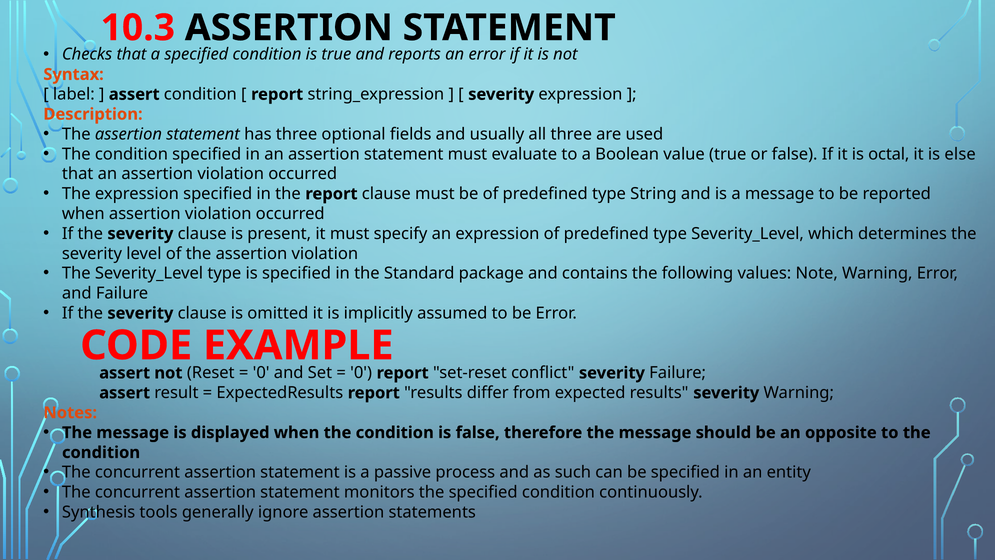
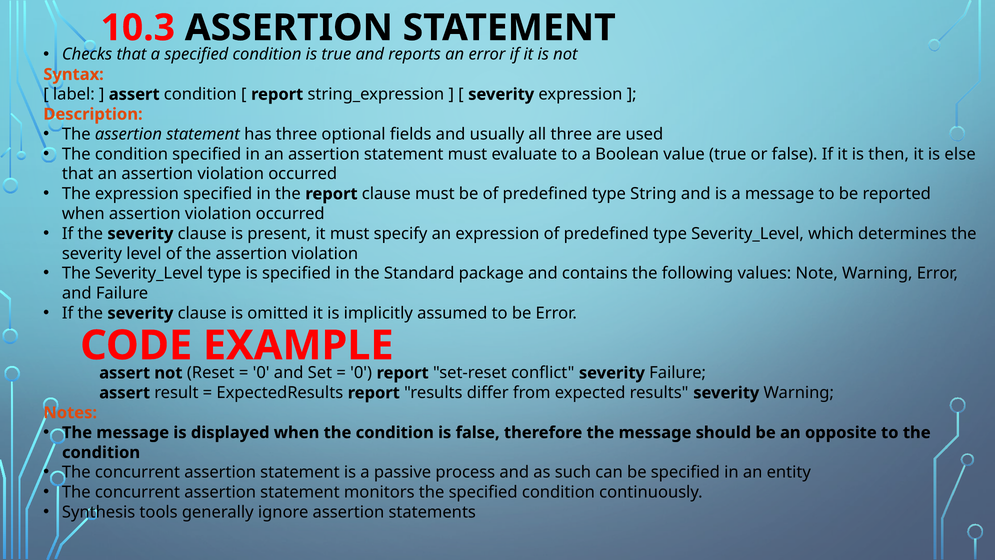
octal: octal -> then
